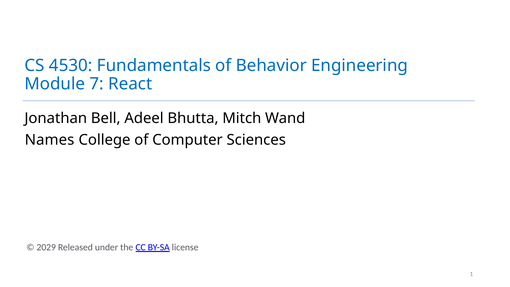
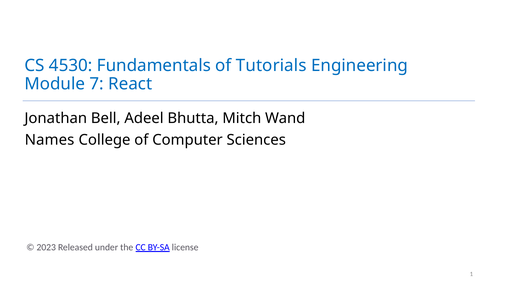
Behavior: Behavior -> Tutorials
2029: 2029 -> 2023
